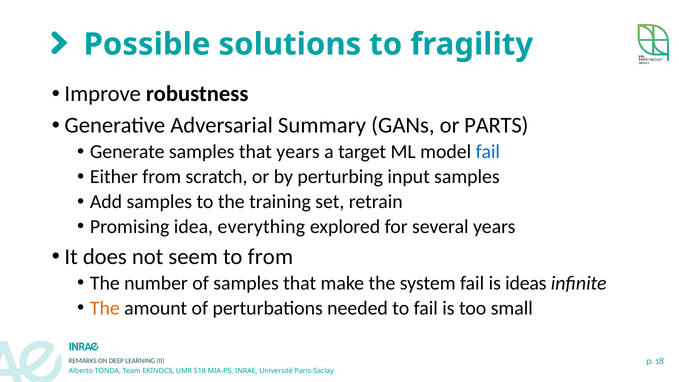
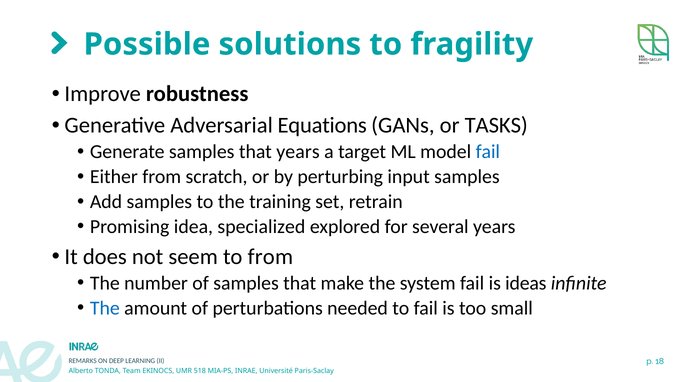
Summary: Summary -> Equations
PARTS: PARTS -> TASKS
everything: everything -> specialized
The at (105, 308) colour: orange -> blue
